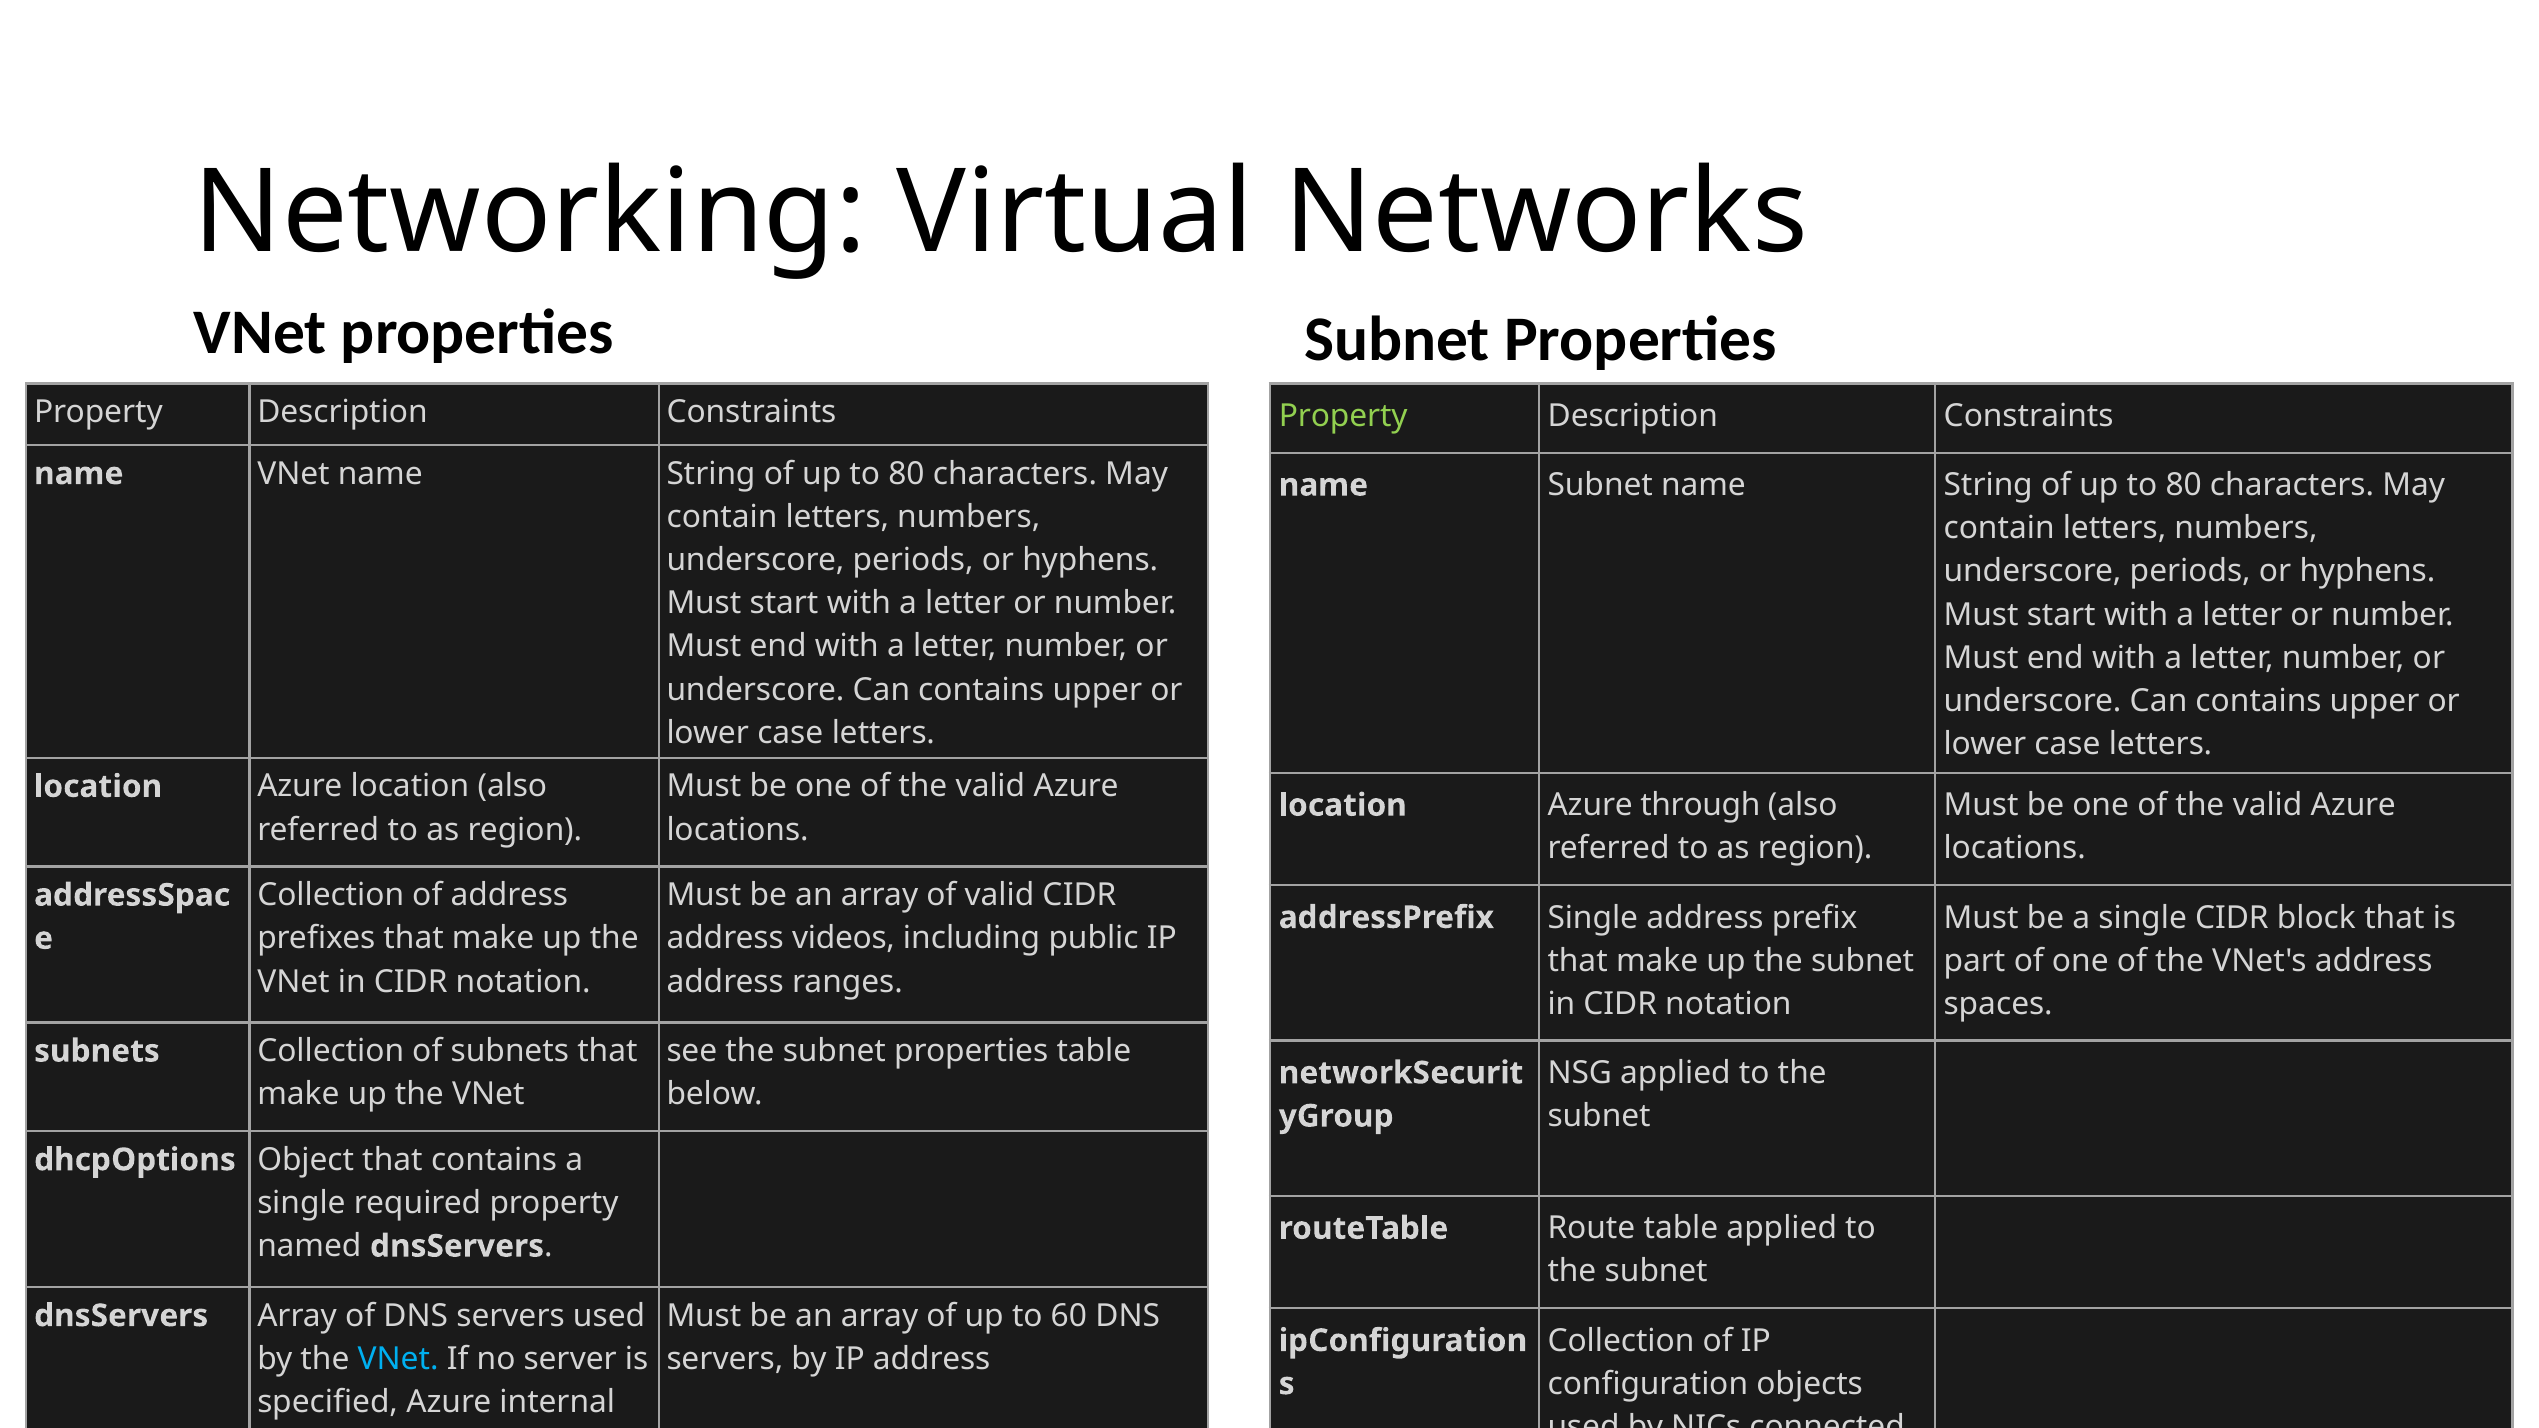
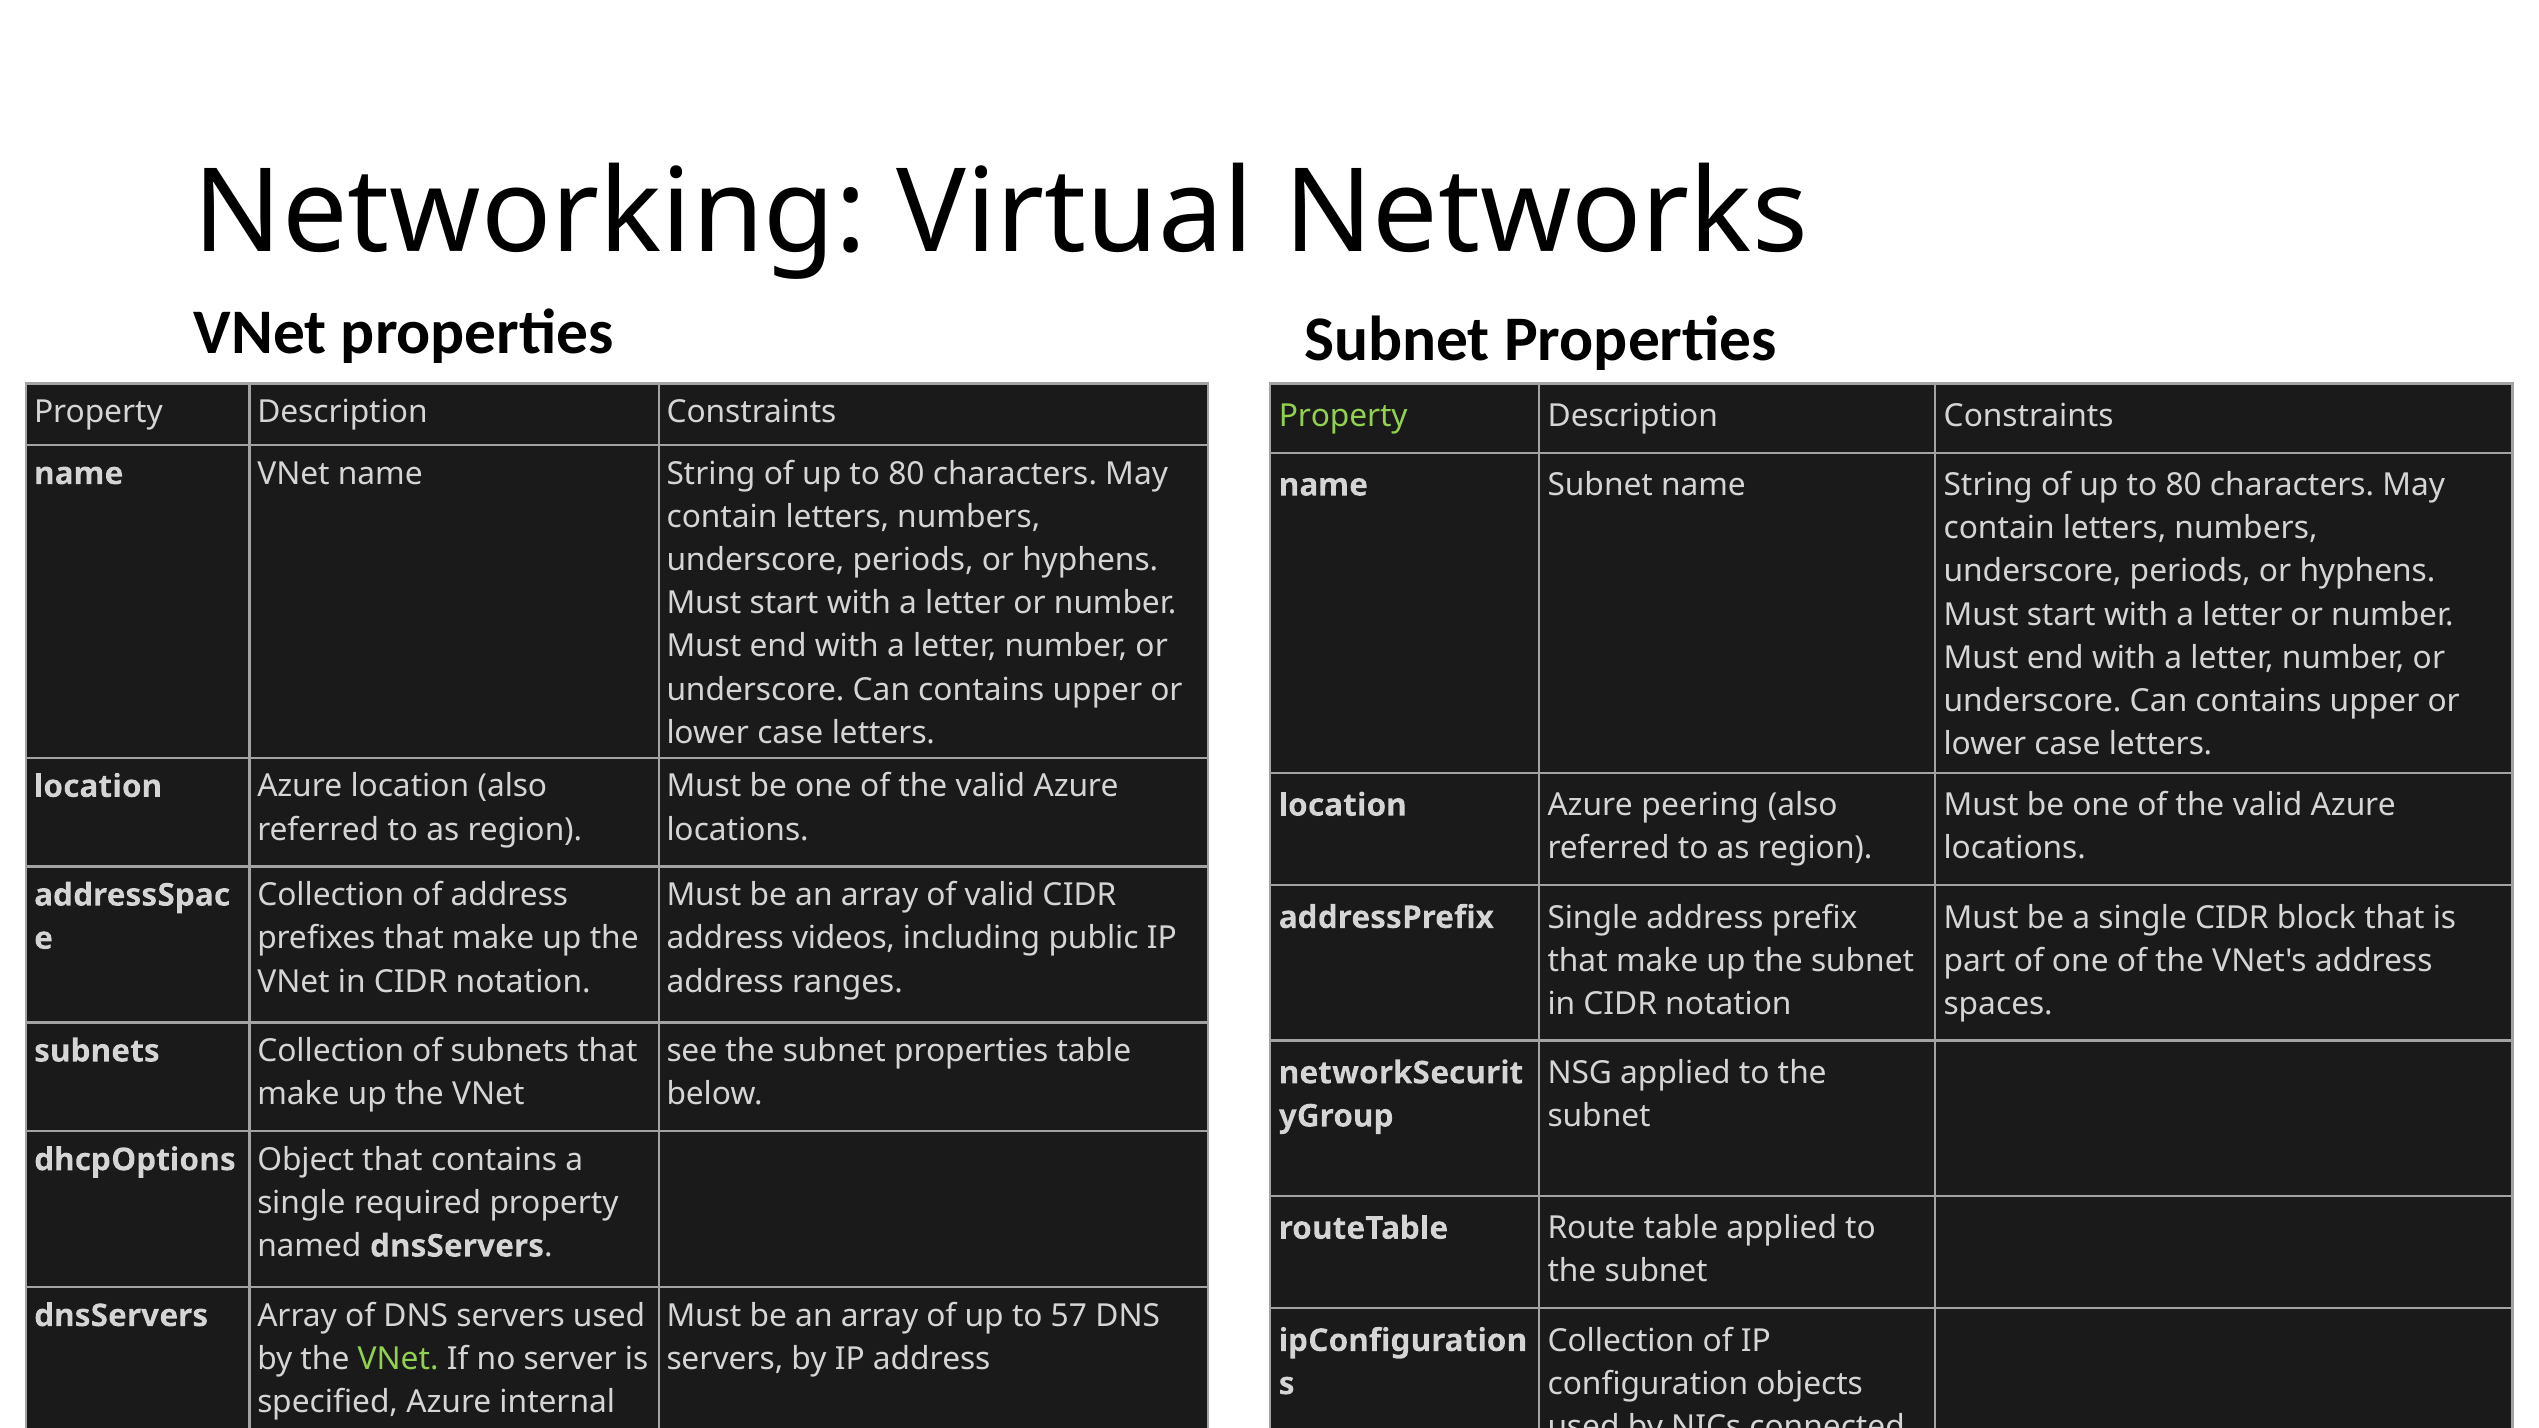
through: through -> peering
60: 60 -> 57
VNet at (398, 1359) colour: light blue -> light green
